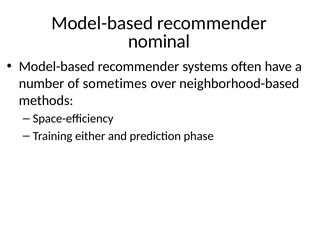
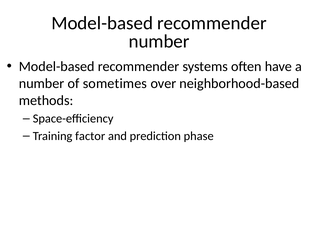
nominal at (159, 41): nominal -> number
either: either -> factor
